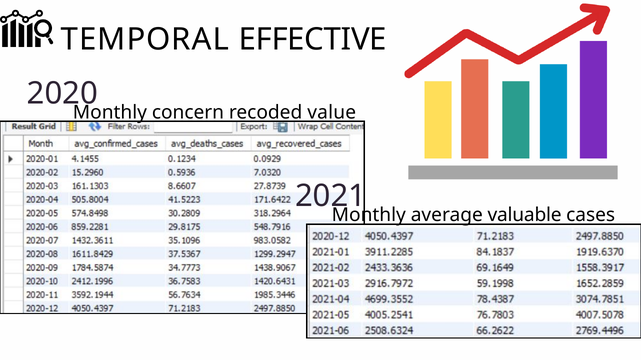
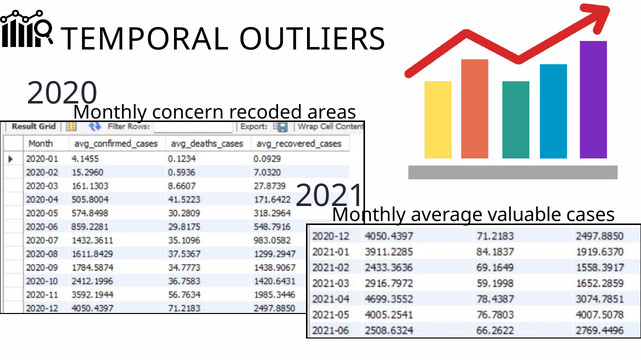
EFFECTIVE: EFFECTIVE -> OUTLIERS
value: value -> areas
